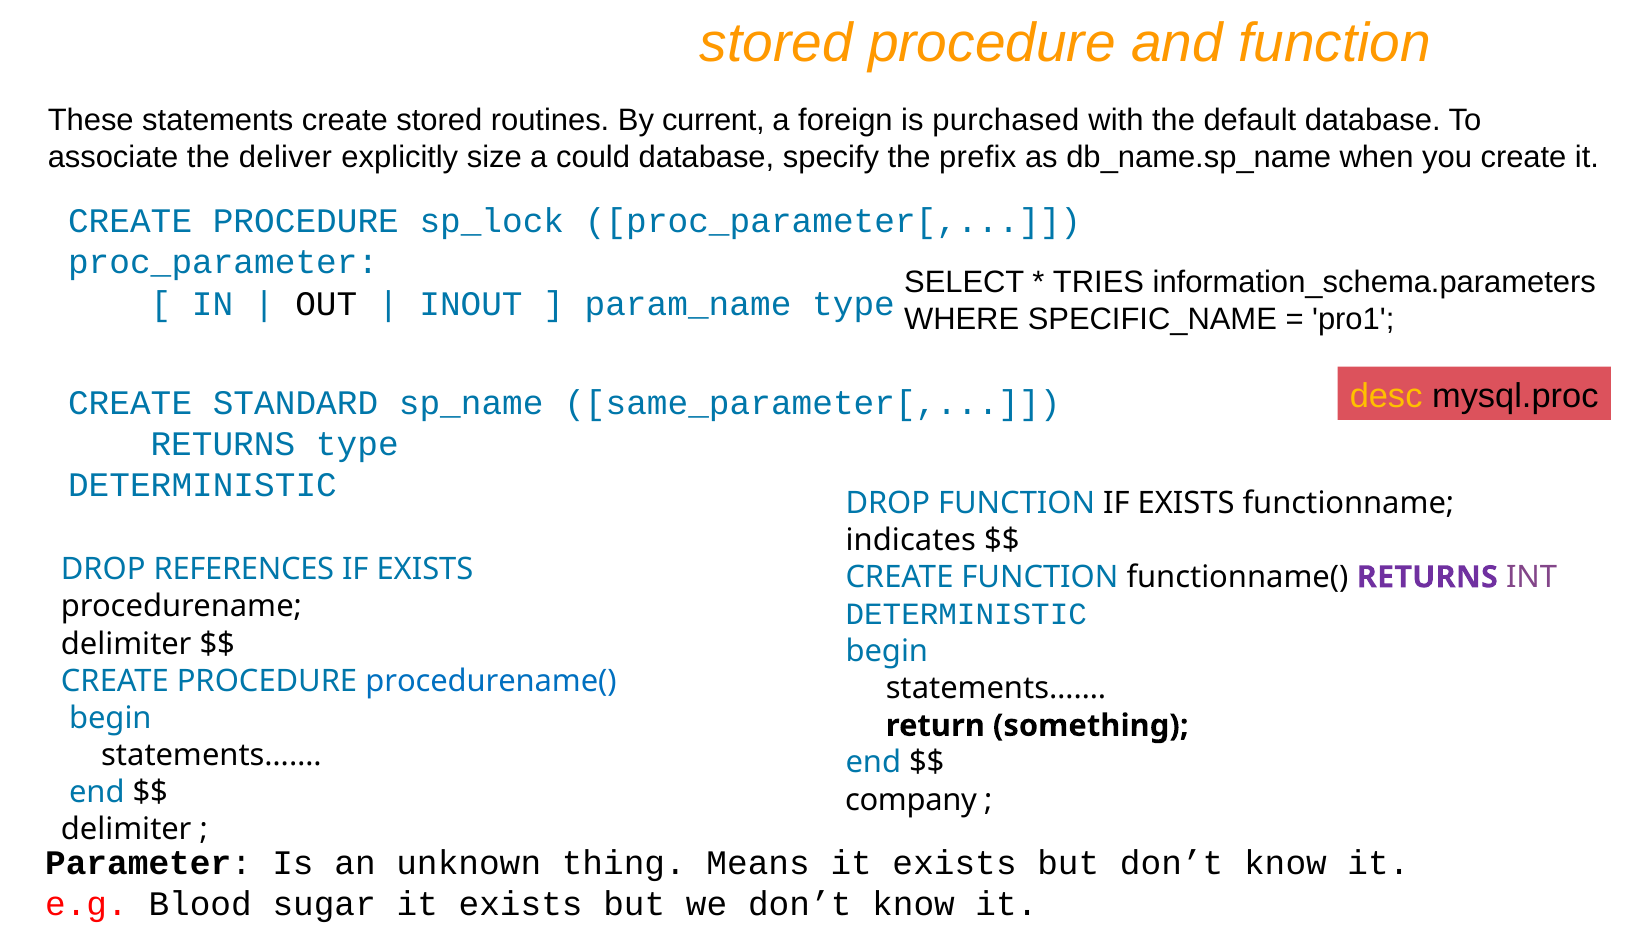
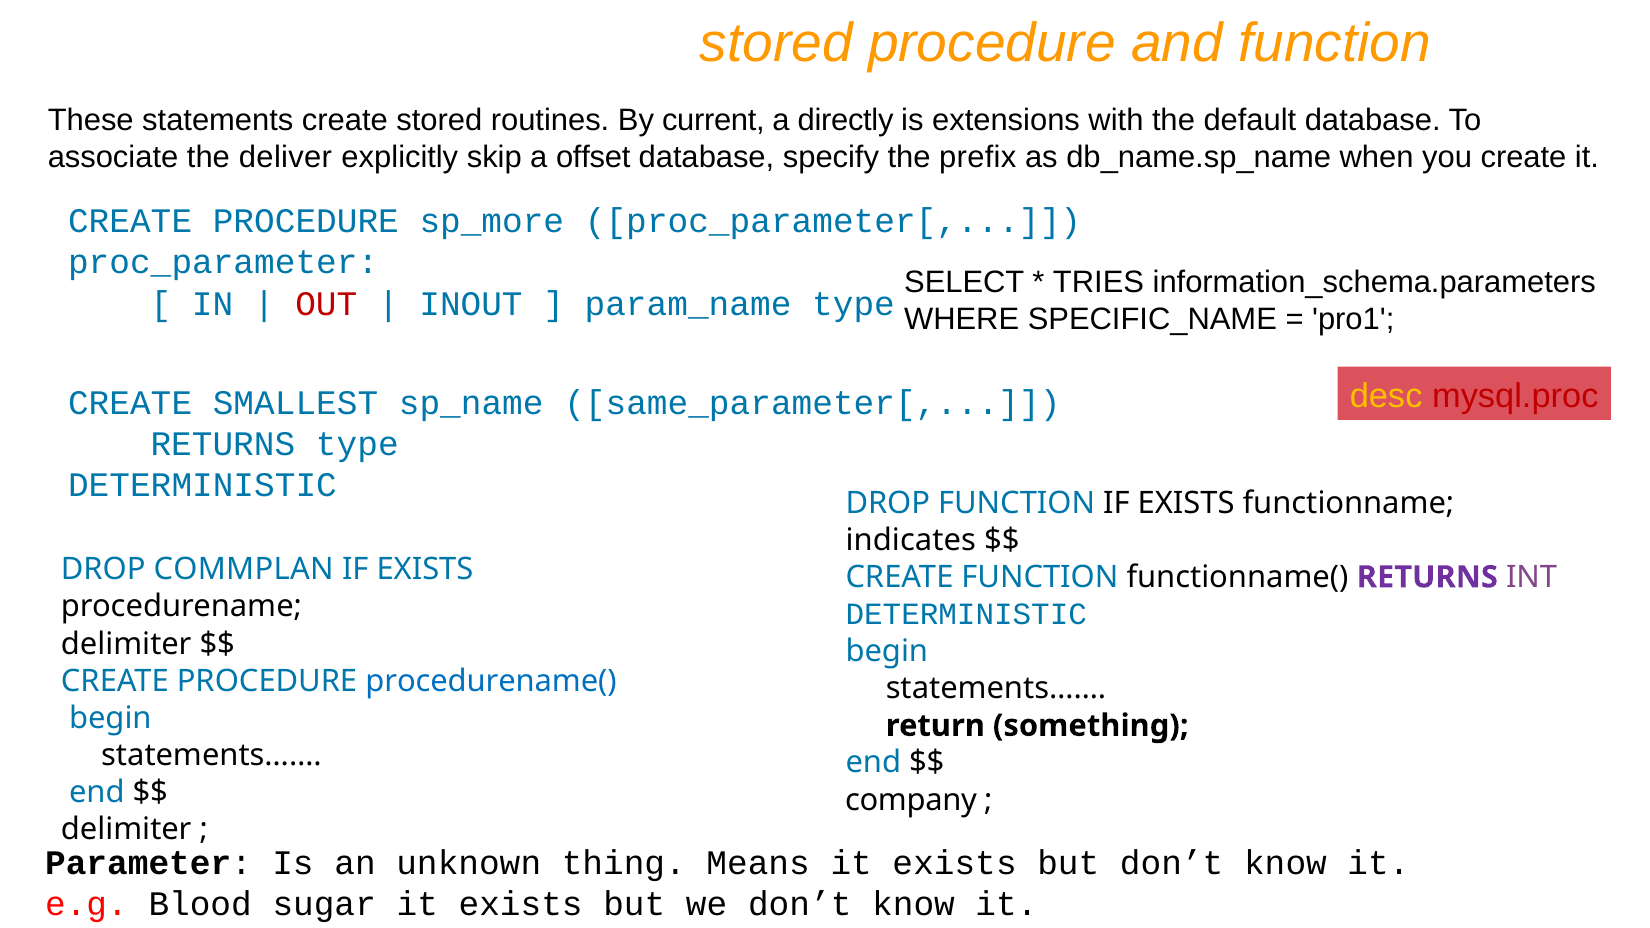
foreign: foreign -> directly
purchased: purchased -> extensions
size: size -> skip
could: could -> offset
sp_lock: sp_lock -> sp_more
OUT colour: black -> red
mysql.proc colour: black -> red
STANDARD: STANDARD -> SMALLEST
REFERENCES: REFERENCES -> COMMPLAN
